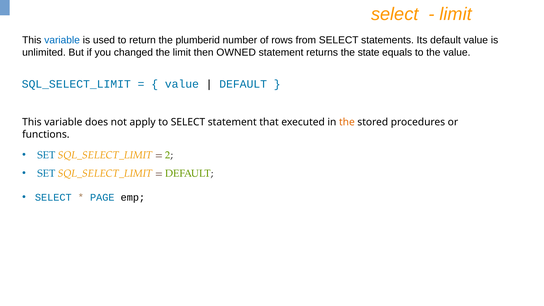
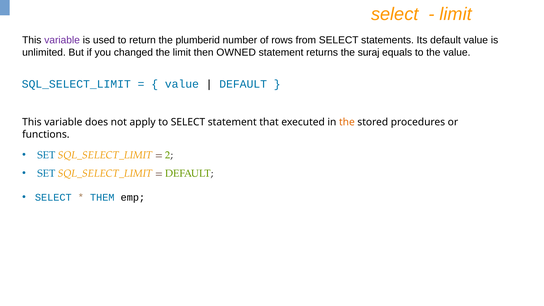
variable at (62, 40) colour: blue -> purple
state: state -> suraj
PAGE: PAGE -> THEM
